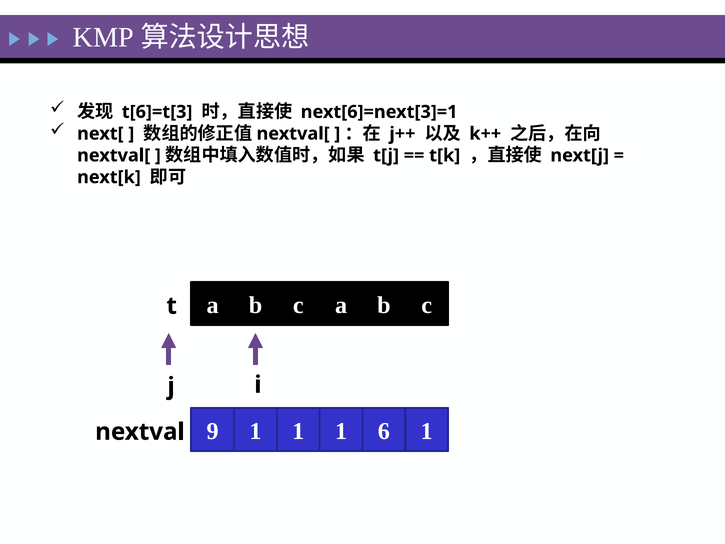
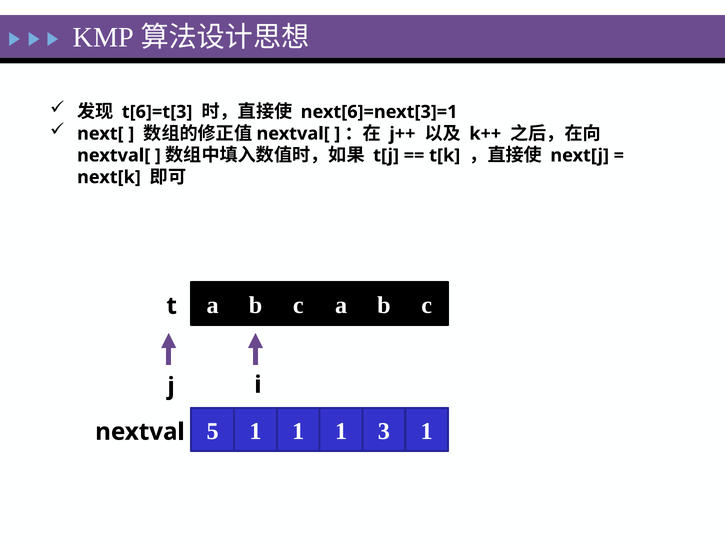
6: 6 -> 3
9: 9 -> 5
